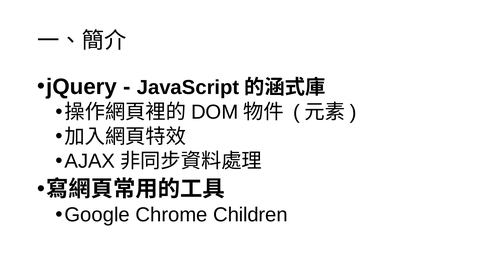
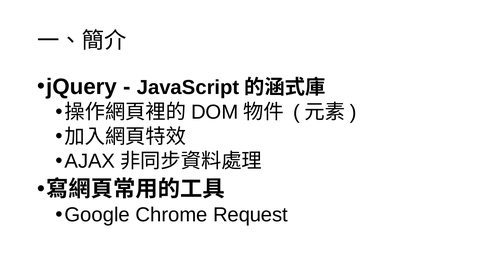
Children: Children -> Request
